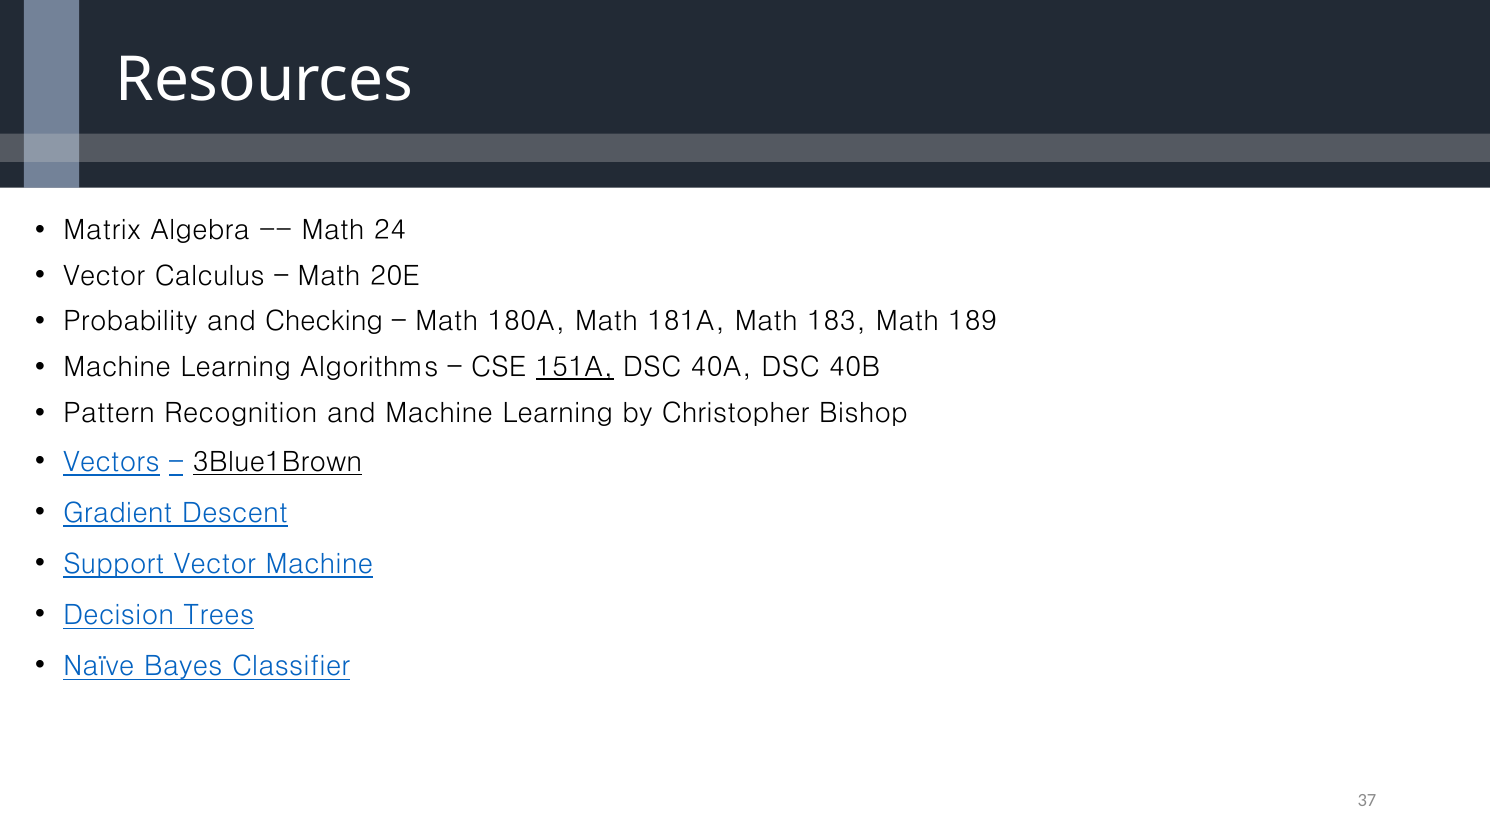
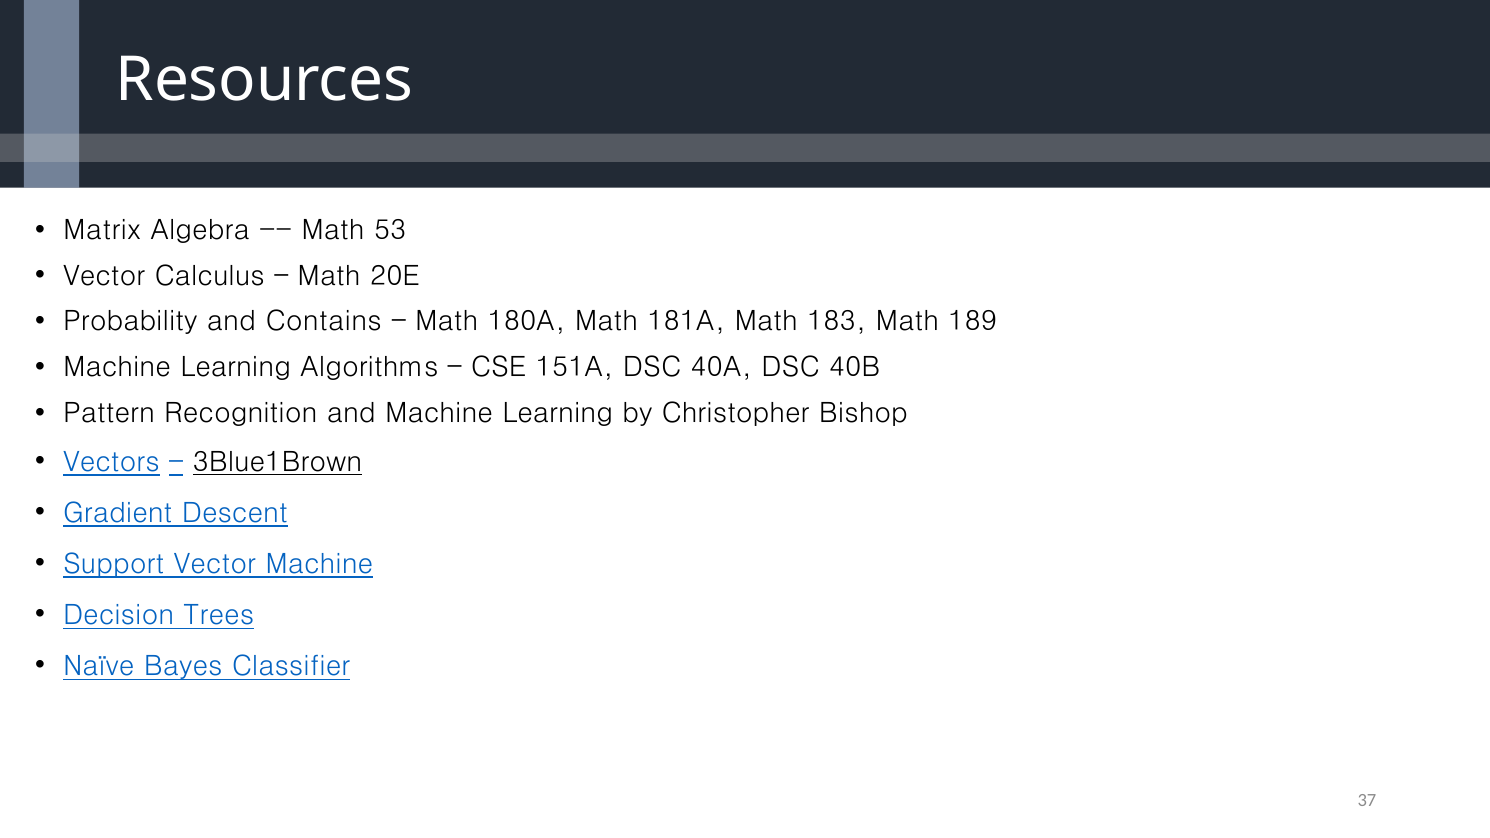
24: 24 -> 53
Checking: Checking -> Contains
151A underline: present -> none
